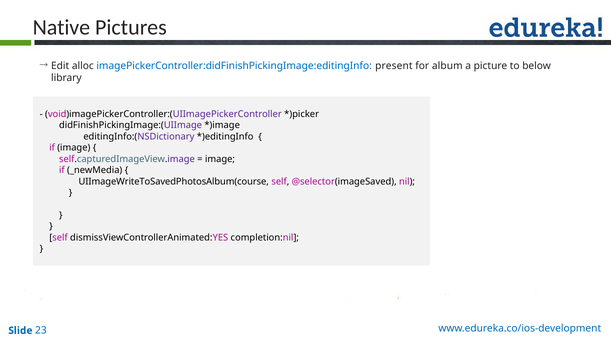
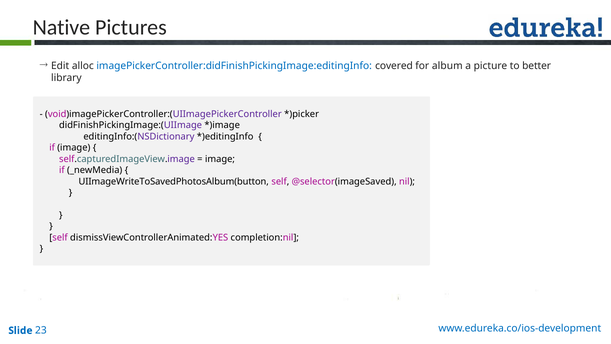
present: present -> covered
below: below -> better
UIImageWriteToSavedPhotosAlbum(course: UIImageWriteToSavedPhotosAlbum(course -> UIImageWriteToSavedPhotosAlbum(button
